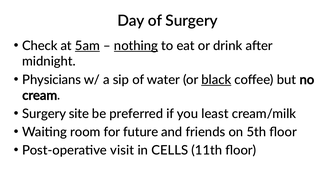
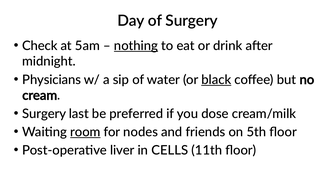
5am underline: present -> none
site: site -> last
least: least -> dose
room underline: none -> present
future: future -> nodes
visit: visit -> liver
